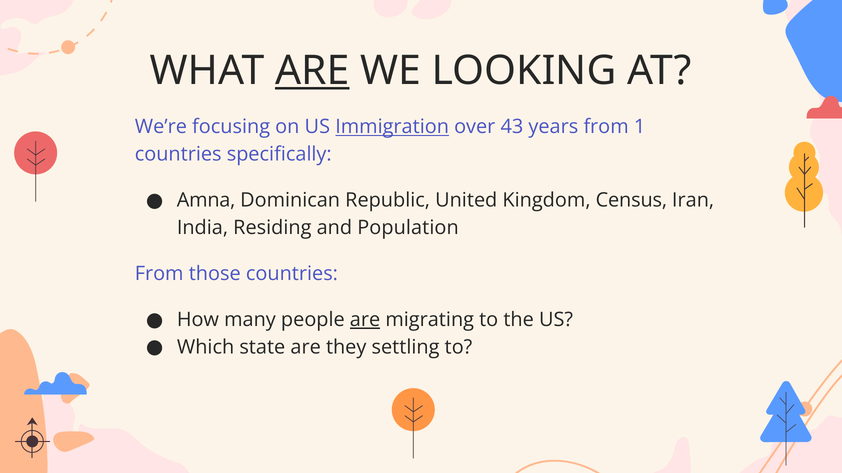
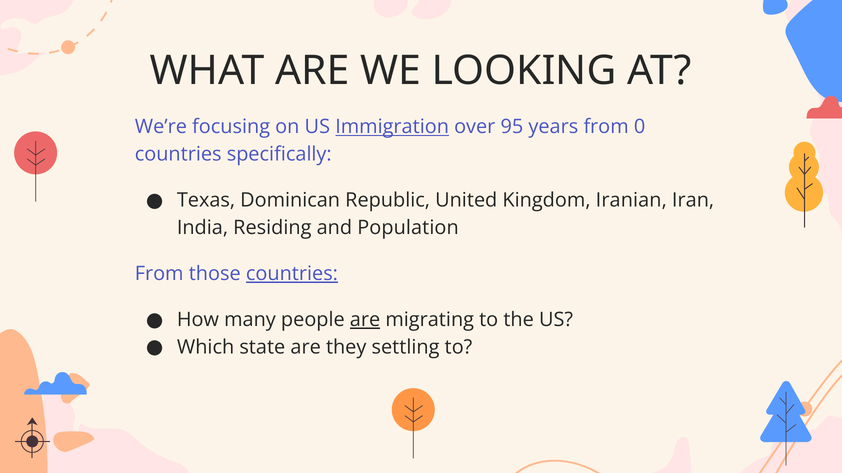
ARE at (312, 71) underline: present -> none
43: 43 -> 95
1: 1 -> 0
Amna: Amna -> Texas
Census: Census -> Iranian
countries at (292, 274) underline: none -> present
